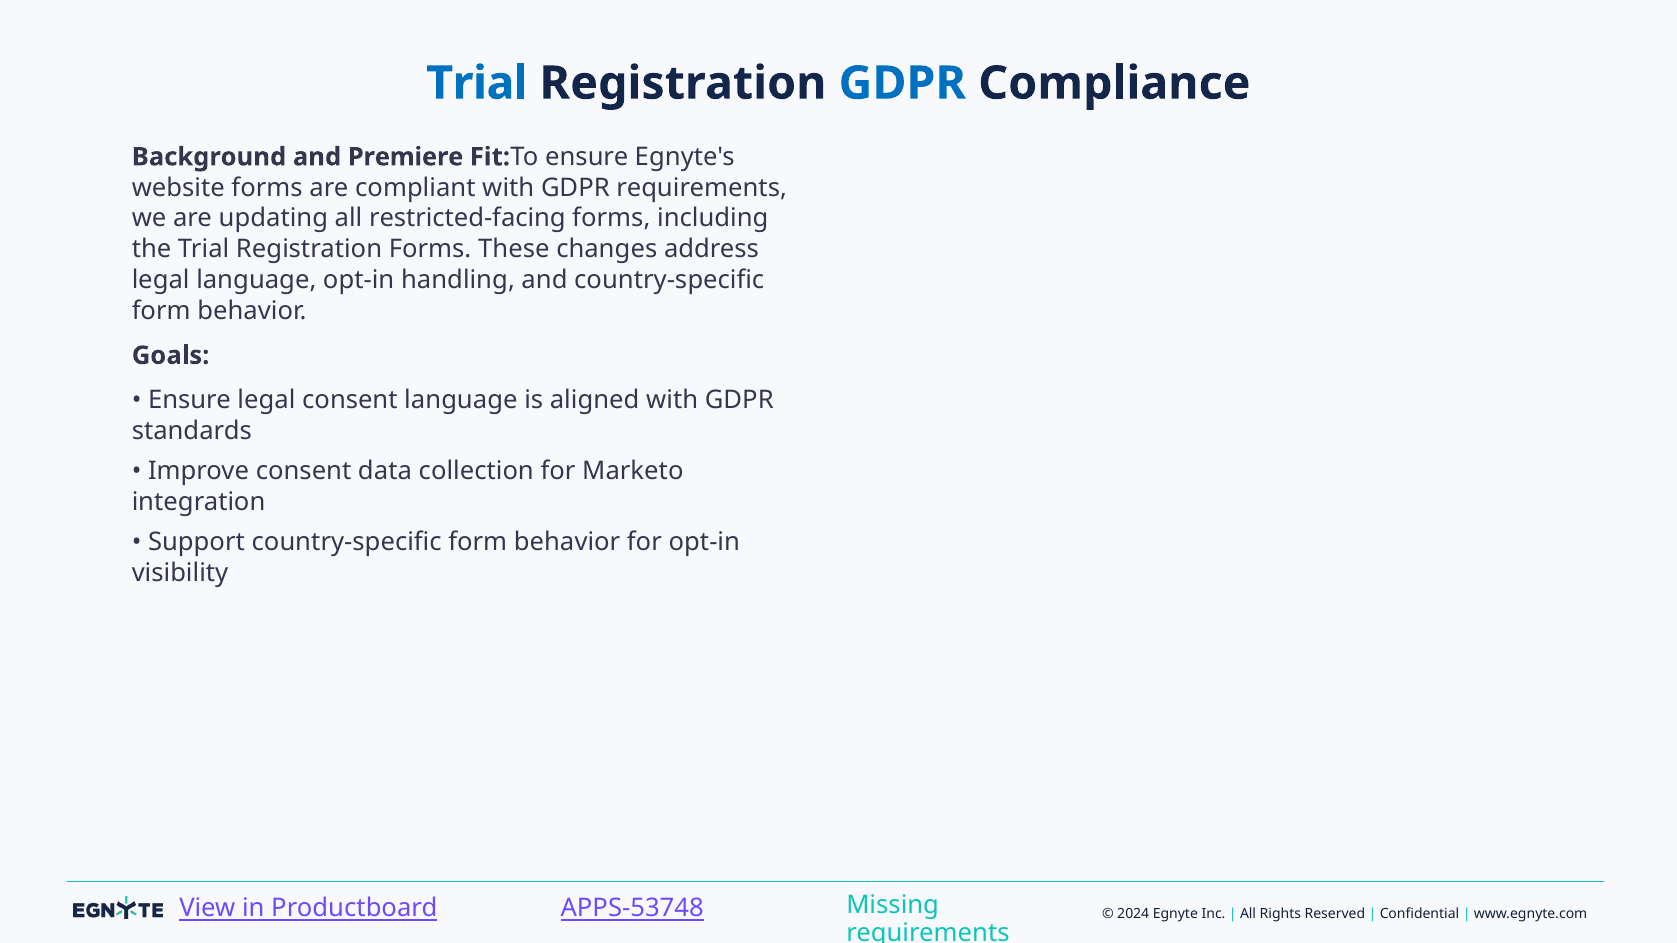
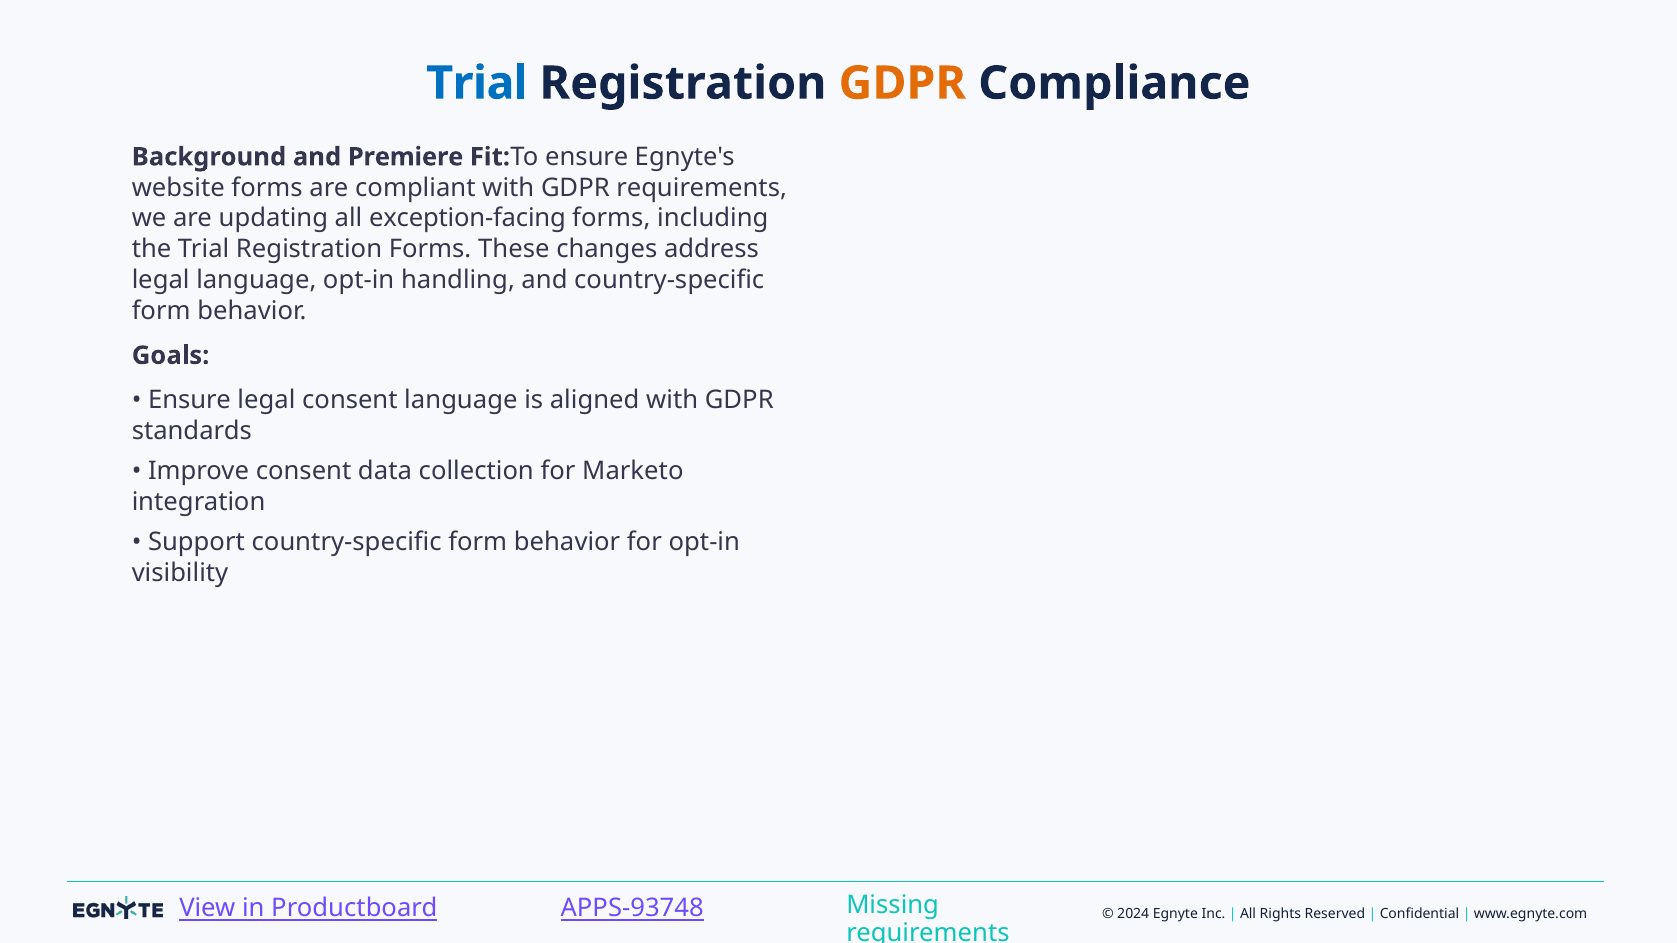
GDPR at (902, 83) colour: blue -> orange
restricted-facing: restricted-facing -> exception-facing
APPS-53748: APPS-53748 -> APPS-93748
